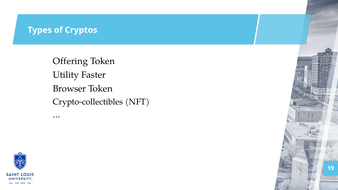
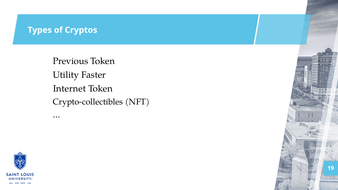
Offering: Offering -> Previous
Browser: Browser -> Internet
